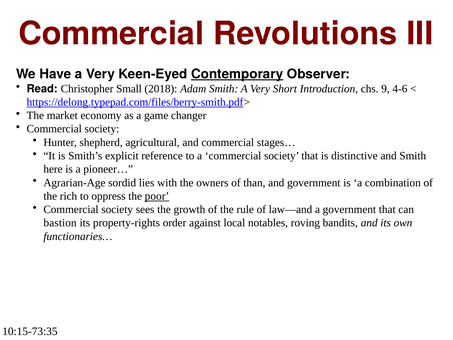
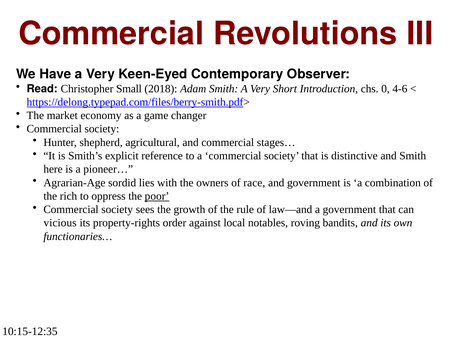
Contemporary underline: present -> none
9: 9 -> 0
than: than -> race
bastion: bastion -> vicious
10:15-73:35: 10:15-73:35 -> 10:15-12:35
